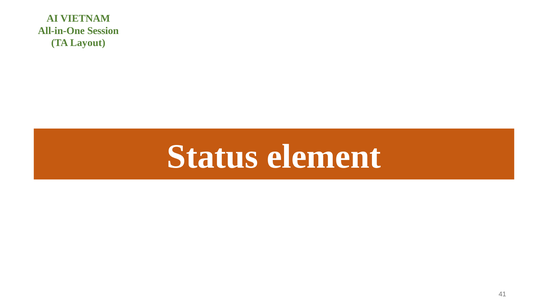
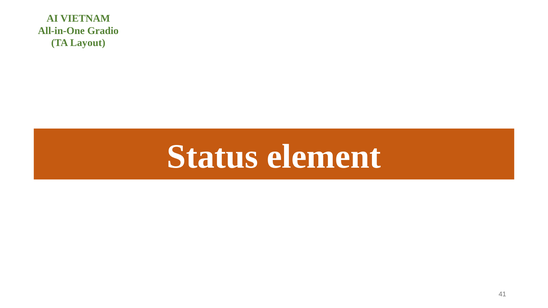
Session: Session -> Gradio
